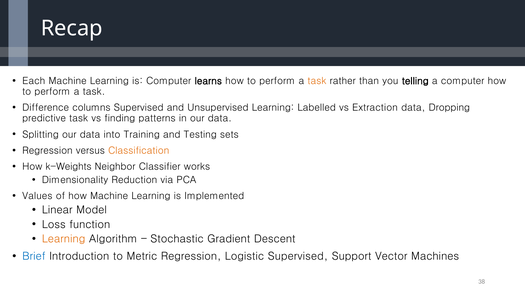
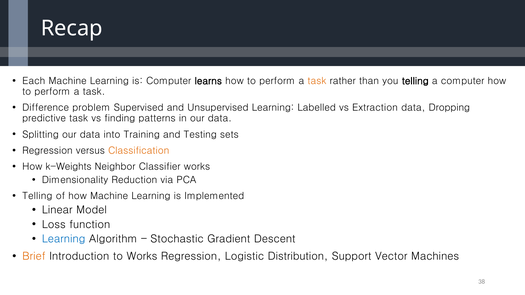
columns: columns -> problem
Values at (37, 196): Values -> Telling
Learning at (64, 239) colour: orange -> blue
Brief colour: blue -> orange
to Metric: Metric -> Works
Logistic Supervised: Supervised -> Distribution
